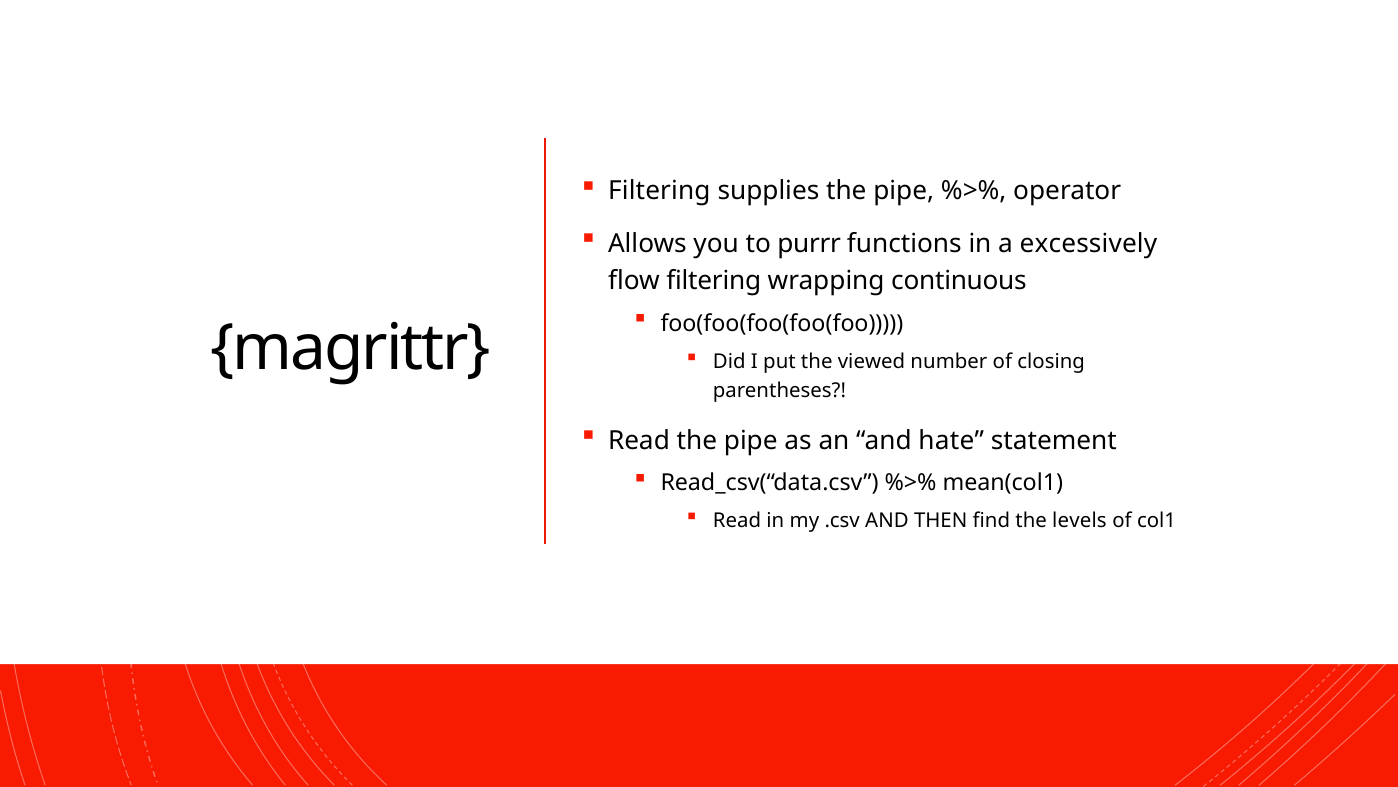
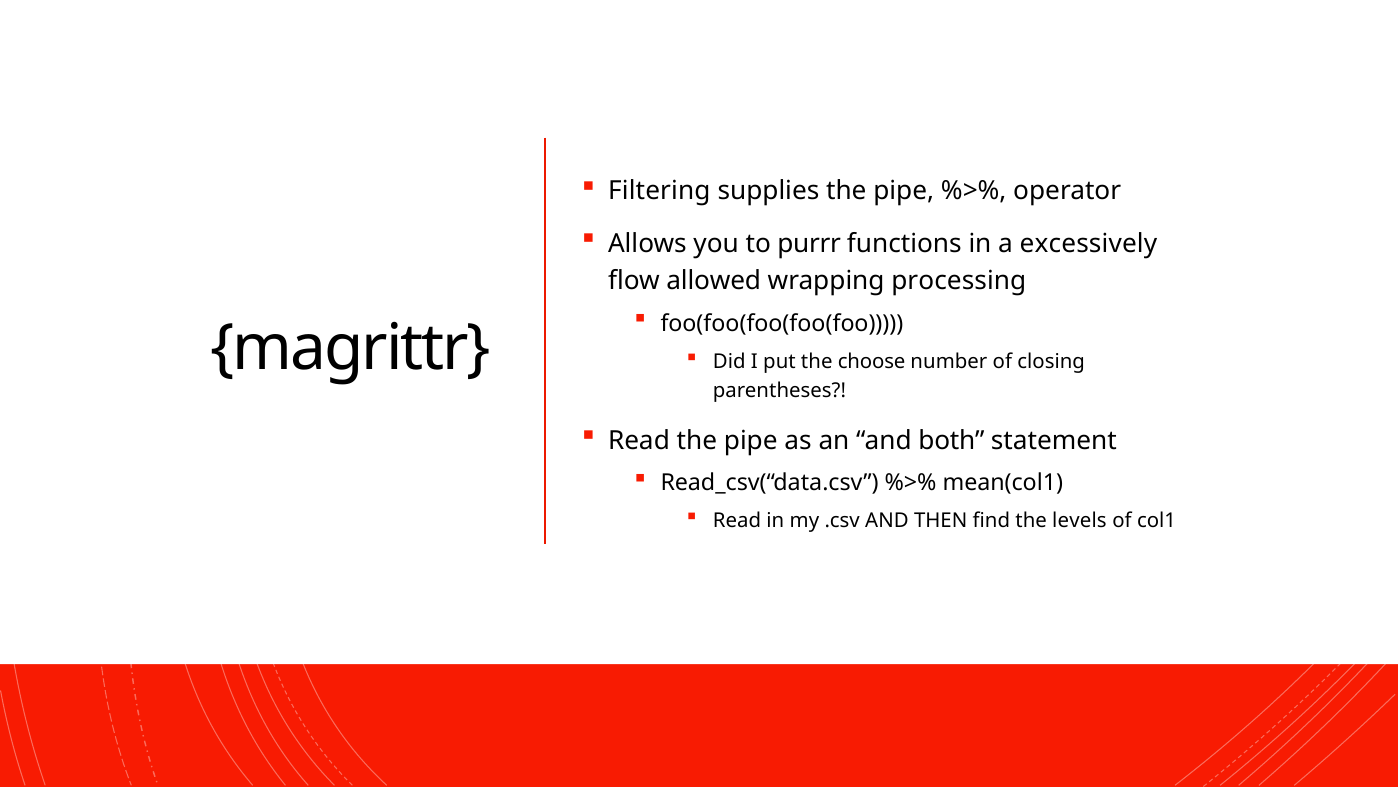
flow filtering: filtering -> allowed
continuous: continuous -> processing
viewed: viewed -> choose
hate: hate -> both
